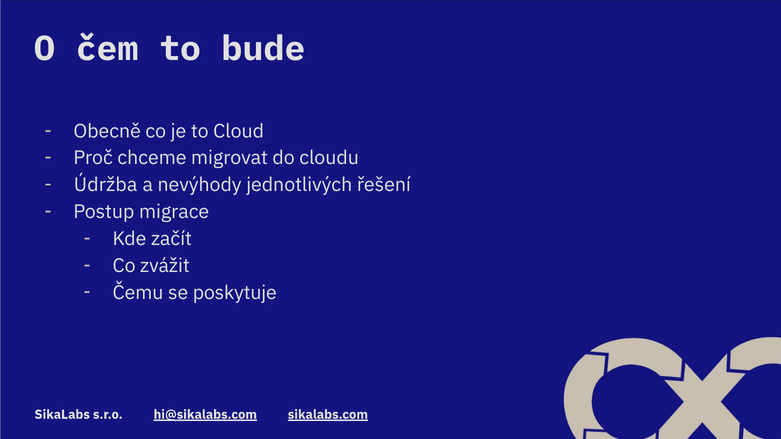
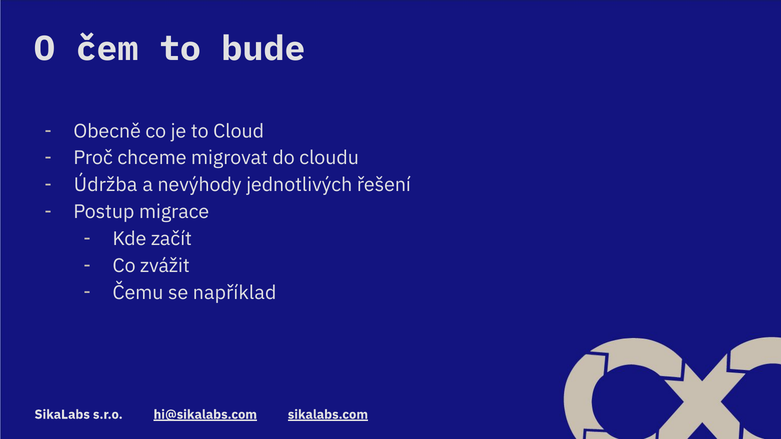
poskytuje: poskytuje -> například
